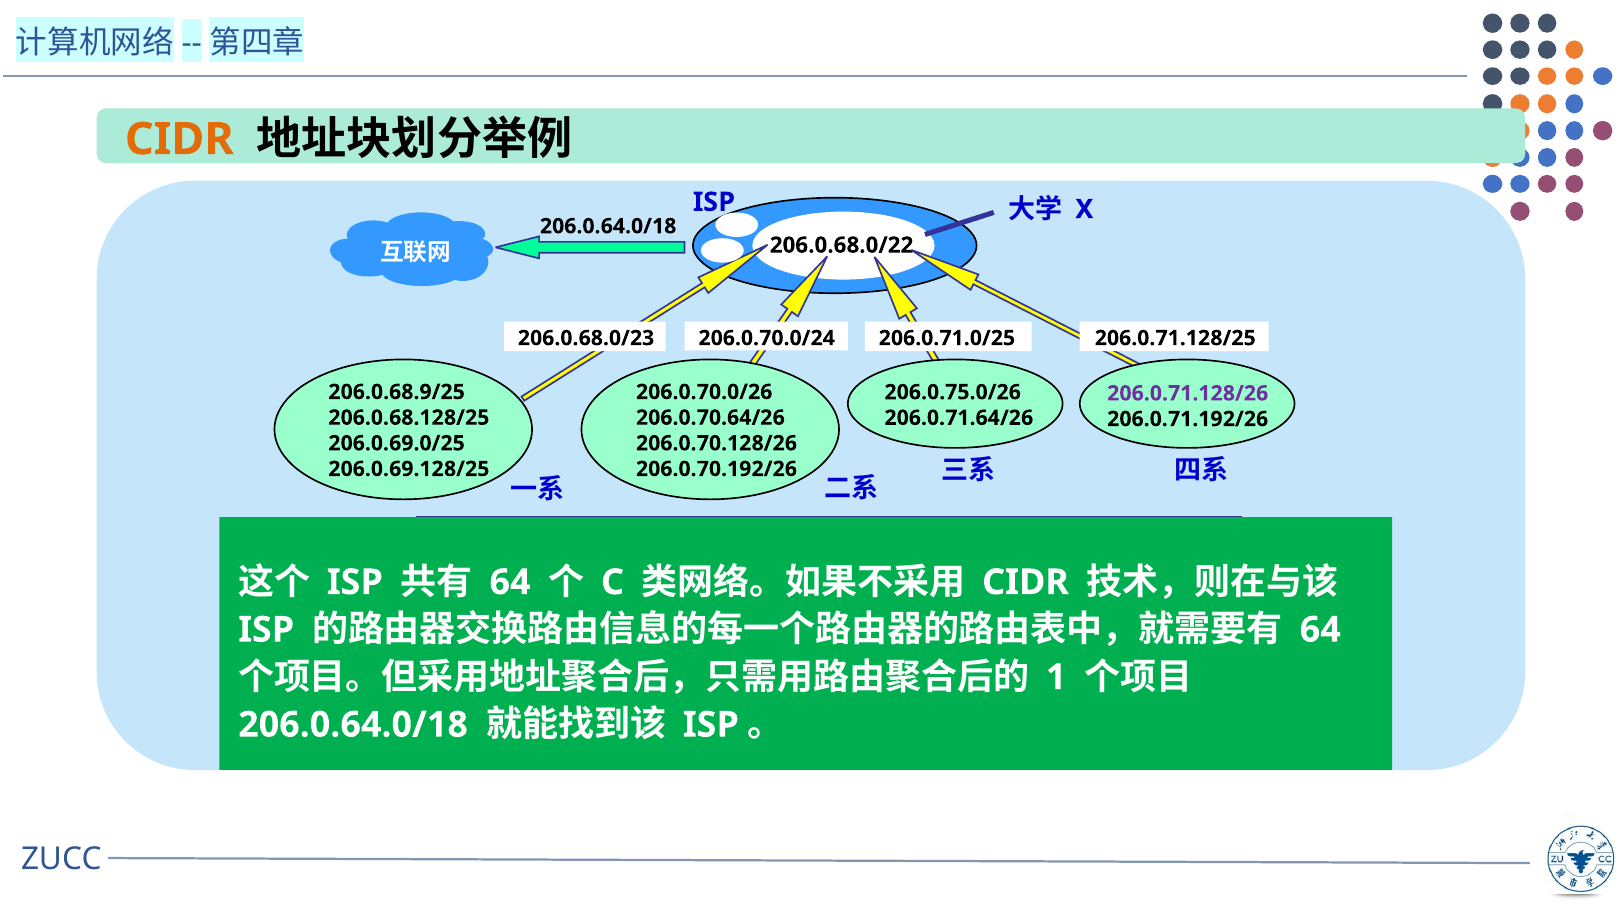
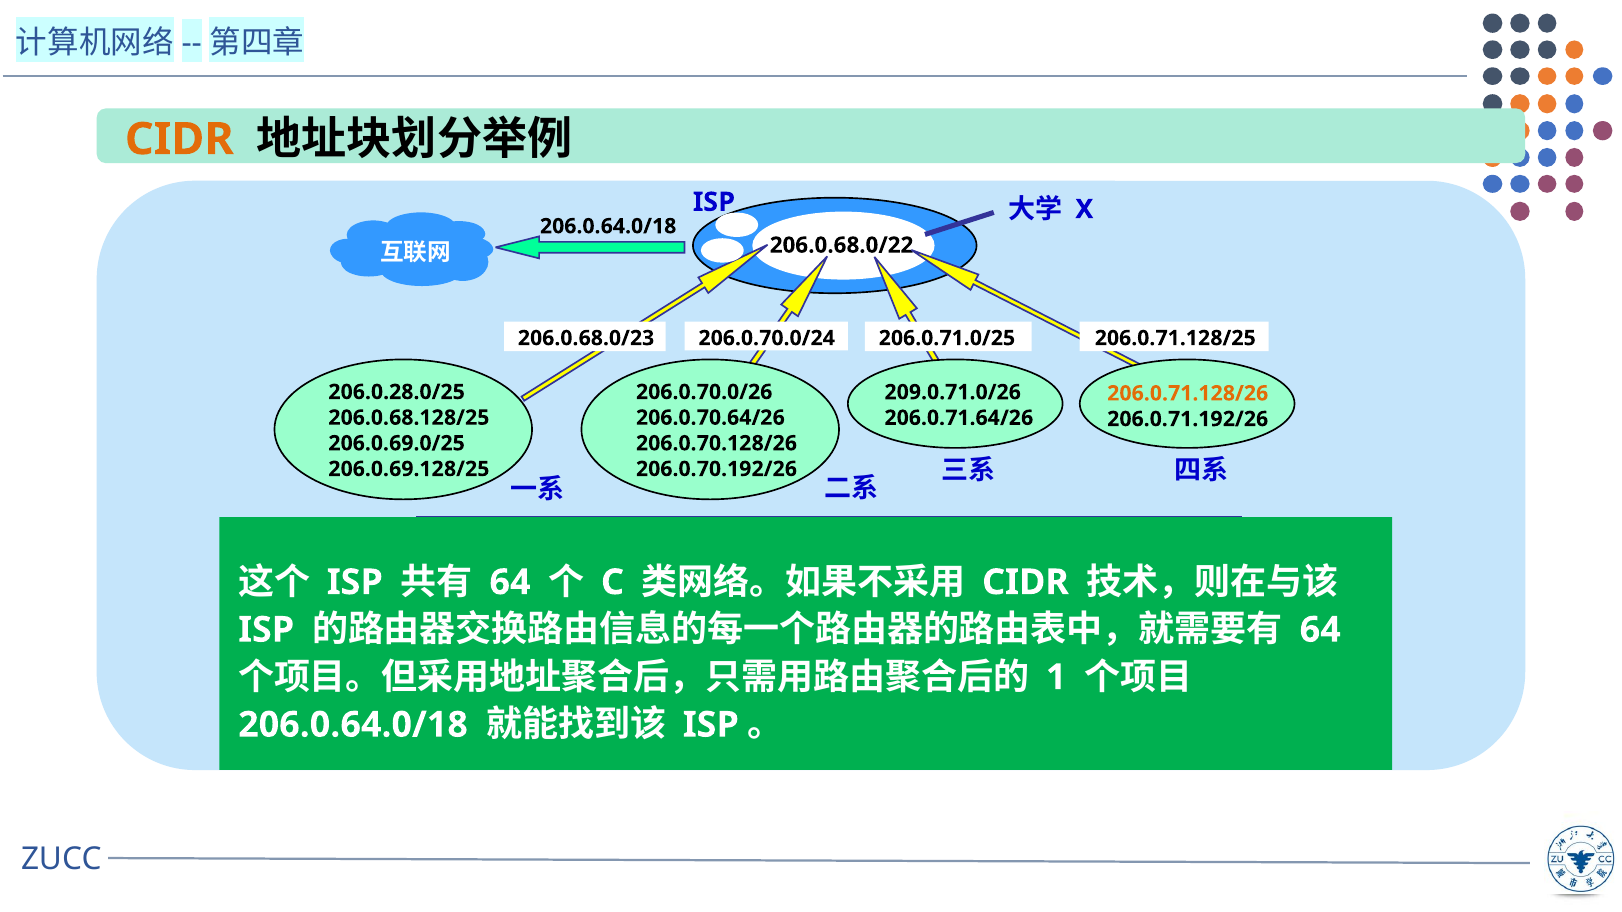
206.0.68.9/25: 206.0.68.9/25 -> 206.0.28.0/25
206.0.75.0/26: 206.0.75.0/26 -> 209.0.71.0/26
206.0.71.128/26 colour: purple -> orange
